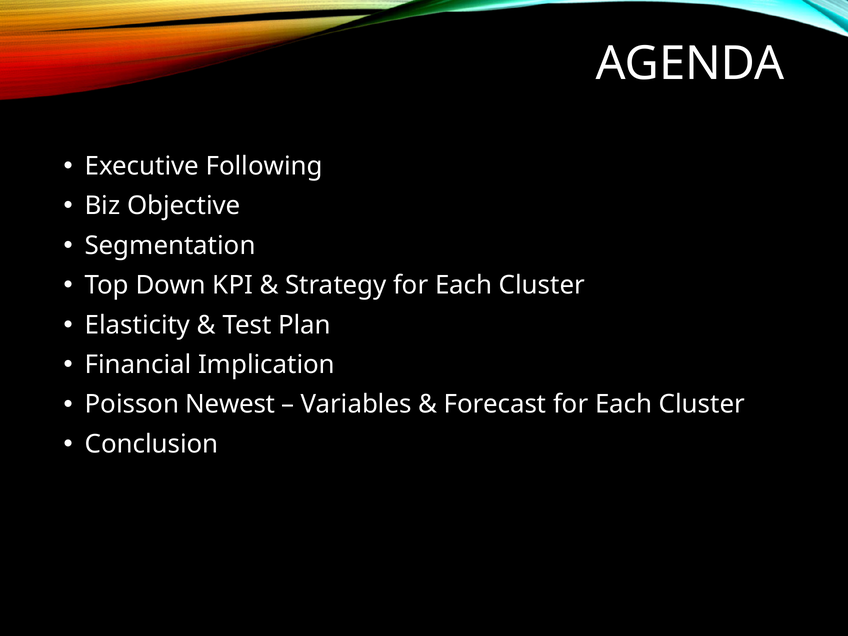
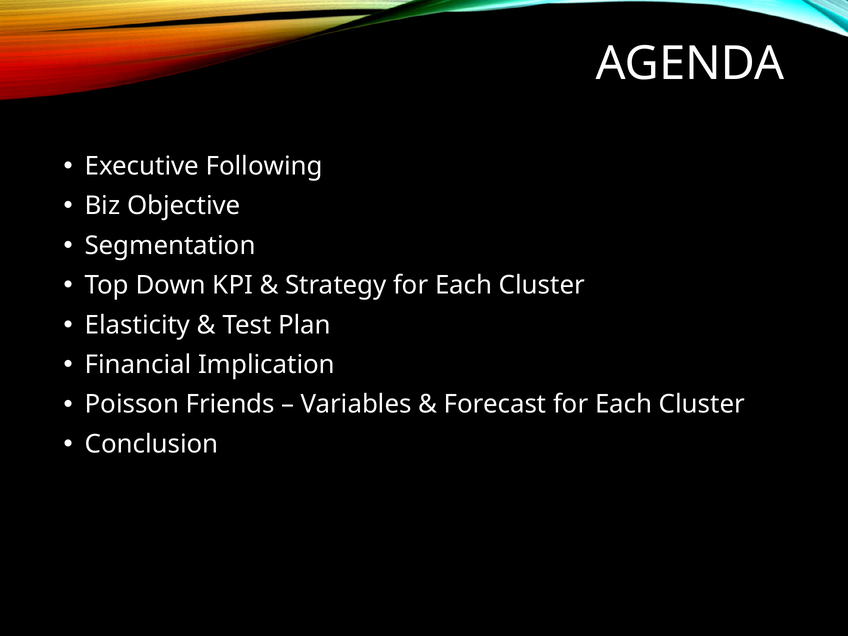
Newest: Newest -> Friends
